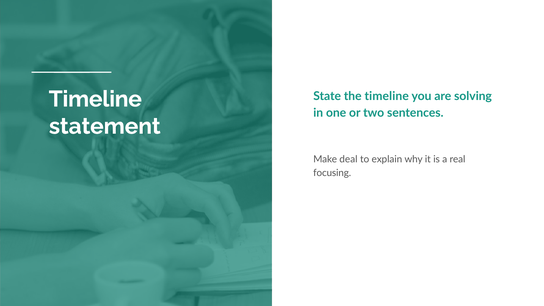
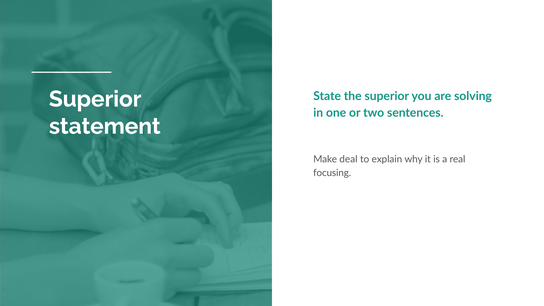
Timeline at (95, 99): Timeline -> Superior
the timeline: timeline -> superior
